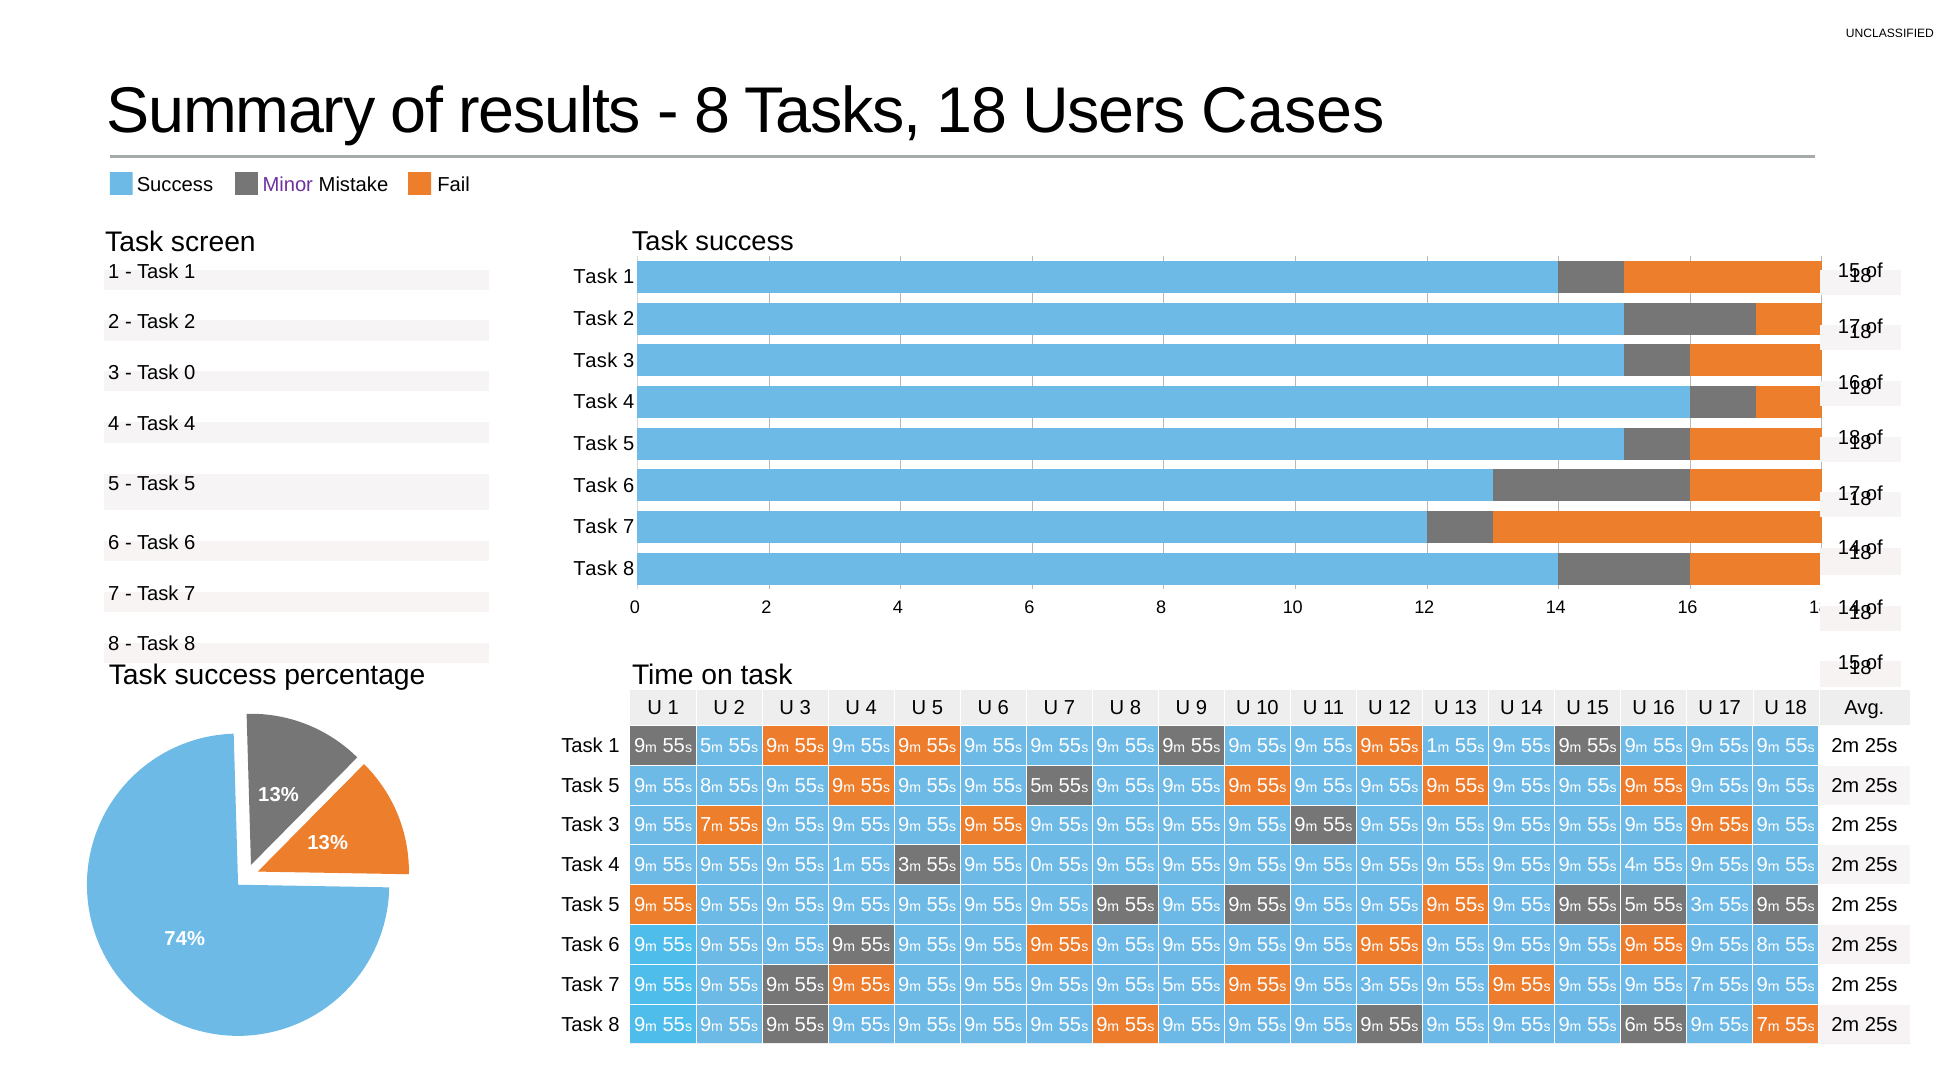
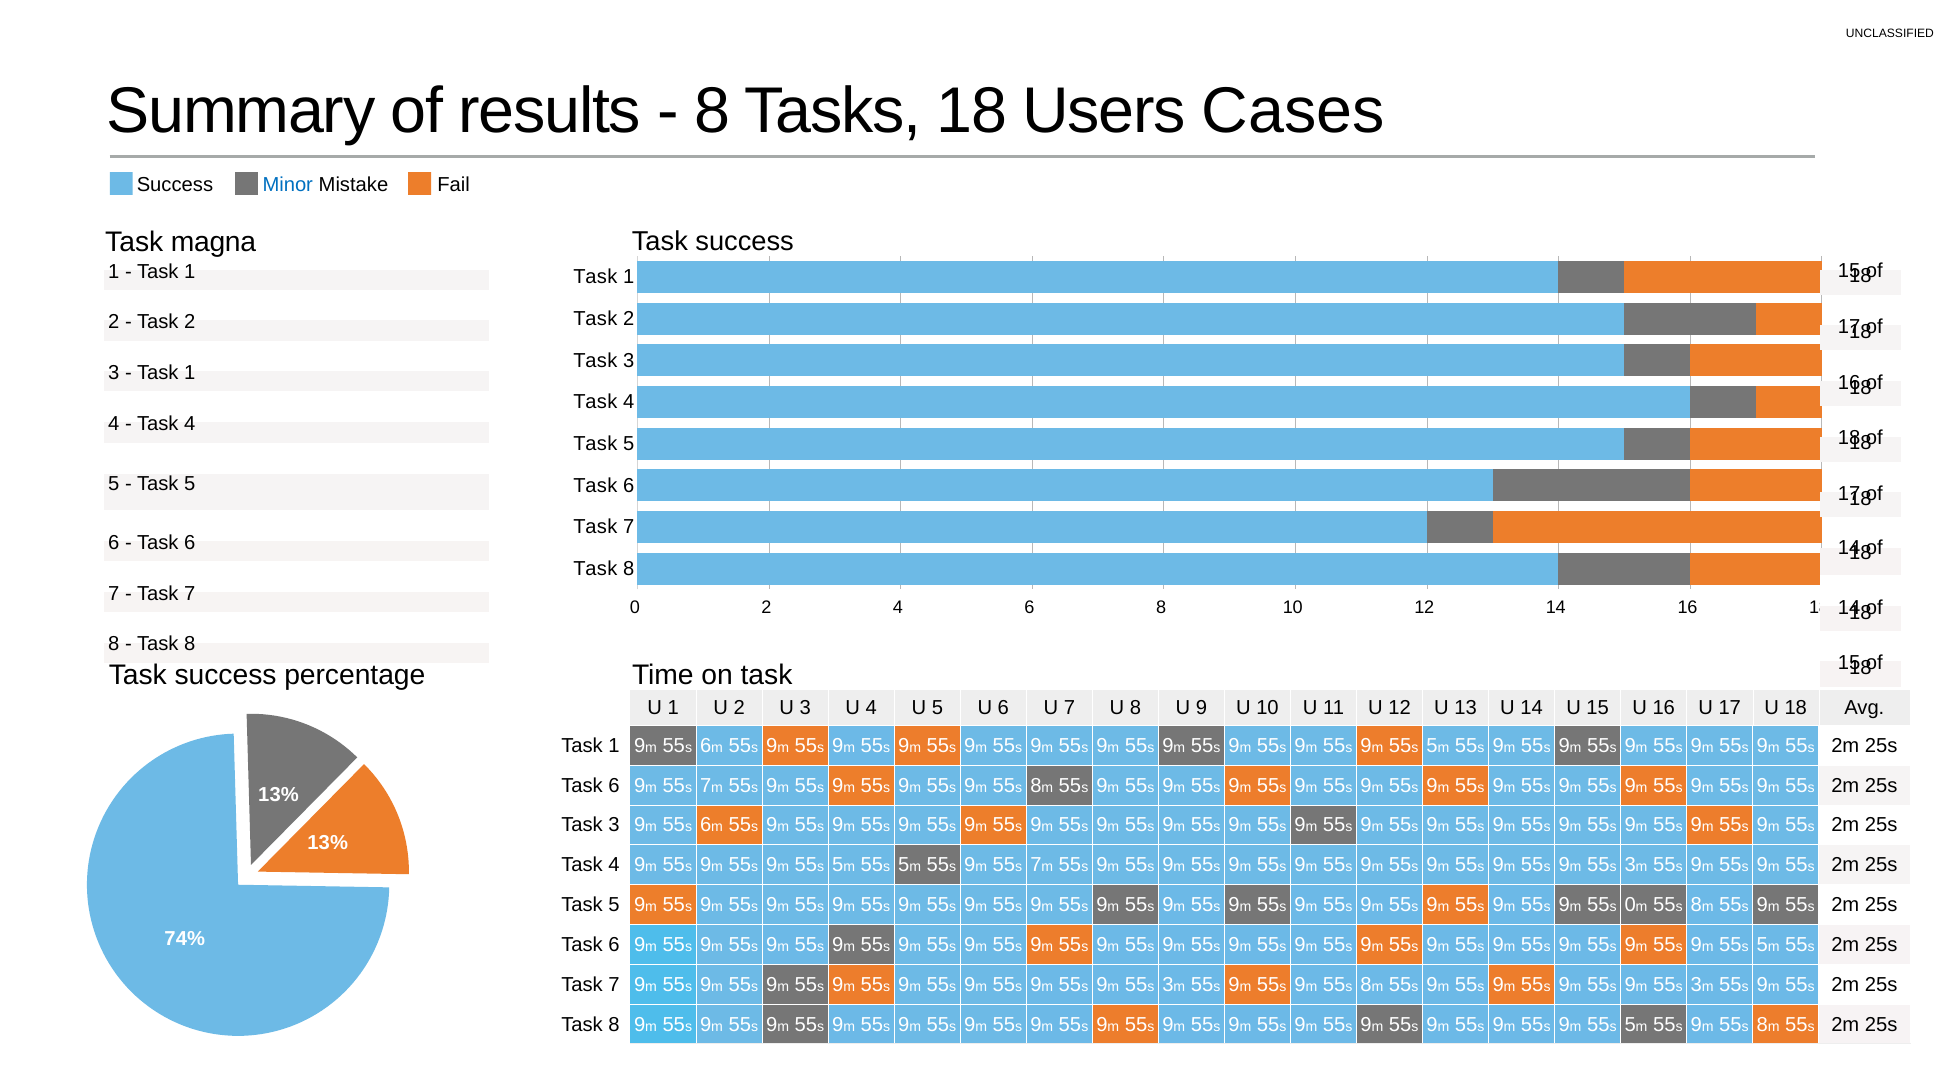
Minor colour: purple -> blue
screen: screen -> magna
0 at (190, 373): 0 -> 1
5 at (706, 746): 5 -> 6
1 at (1432, 746): 1 -> 5
5 at (614, 785): 5 -> 6
8 at (706, 785): 8 -> 7
5 at (1036, 785): 5 -> 8
7 at (706, 825): 7 -> 6
1 at (838, 865): 1 -> 5
3 at (904, 865): 3 -> 5
0 at (1036, 865): 0 -> 7
4 at (1630, 865): 4 -> 3
5 at (1630, 905): 5 -> 0
3 at (1696, 905): 3 -> 8
8 at (1762, 945): 8 -> 5
5 at (1168, 985): 5 -> 3
3 at (1366, 985): 3 -> 8
7 at (1696, 985): 7 -> 3
6 at (1630, 1024): 6 -> 5
7 at (1762, 1024): 7 -> 8
